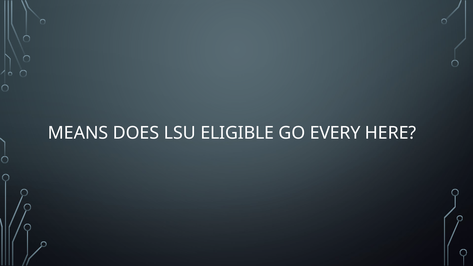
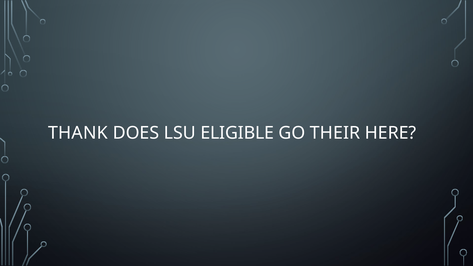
MEANS: MEANS -> THANK
EVERY: EVERY -> THEIR
